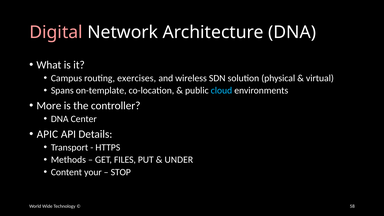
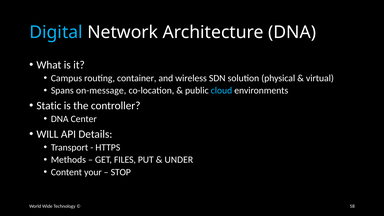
Digital colour: pink -> light blue
exercises: exercises -> container
on-template: on-template -> on-message
More: More -> Static
APIC: APIC -> WILL
